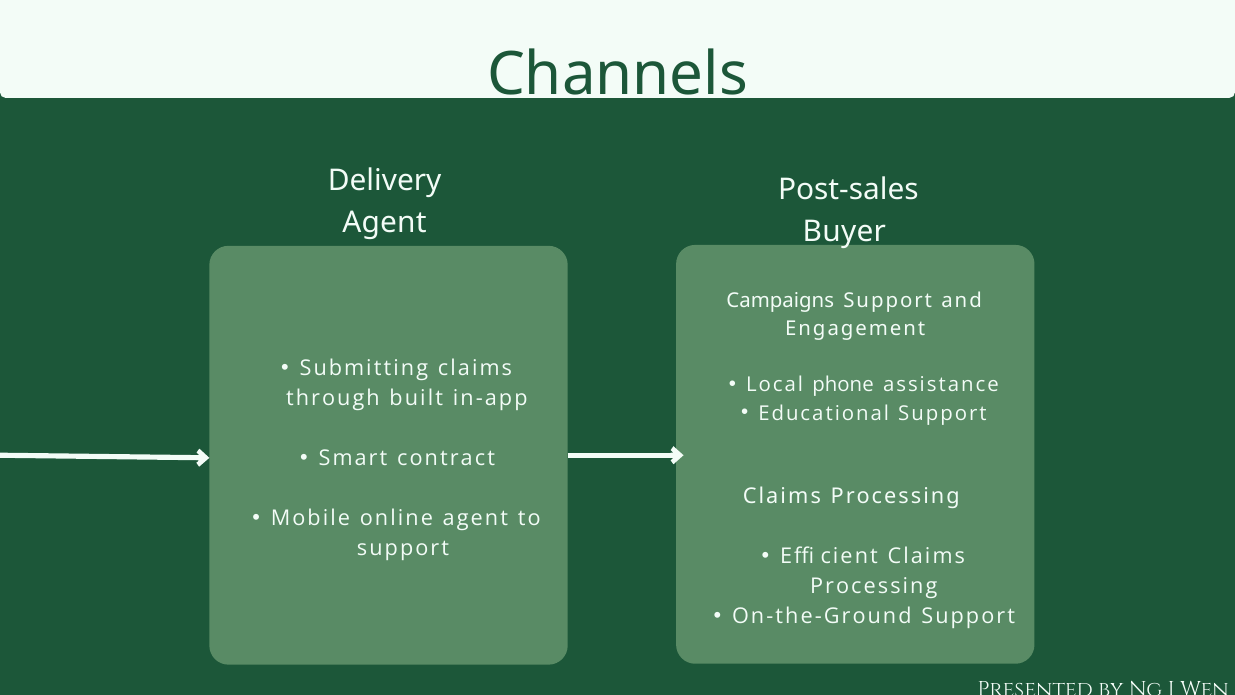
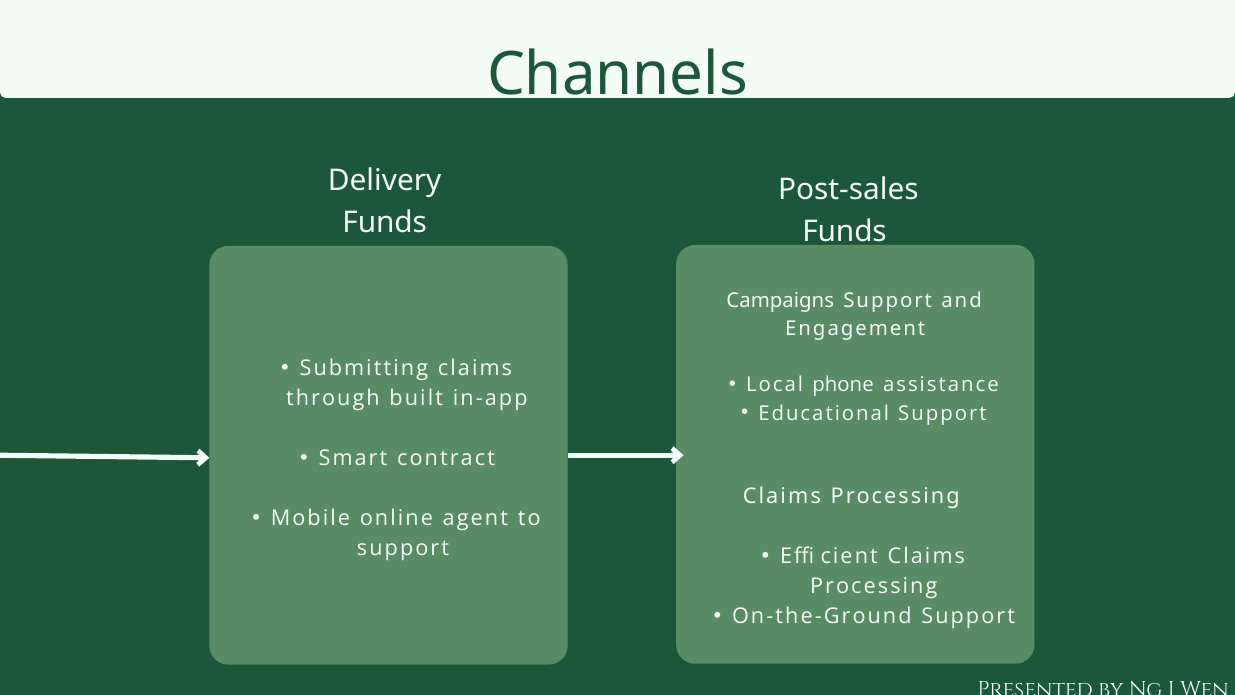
Agent at (385, 222): Agent -> Funds
Buyer at (844, 232): Buyer -> Funds
